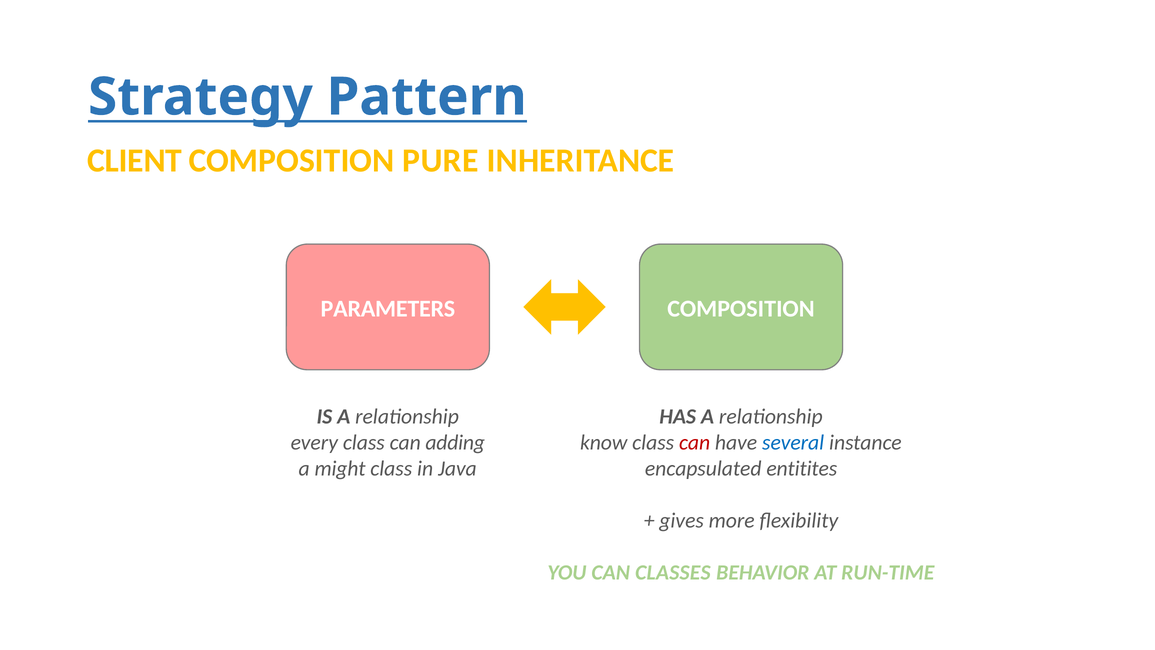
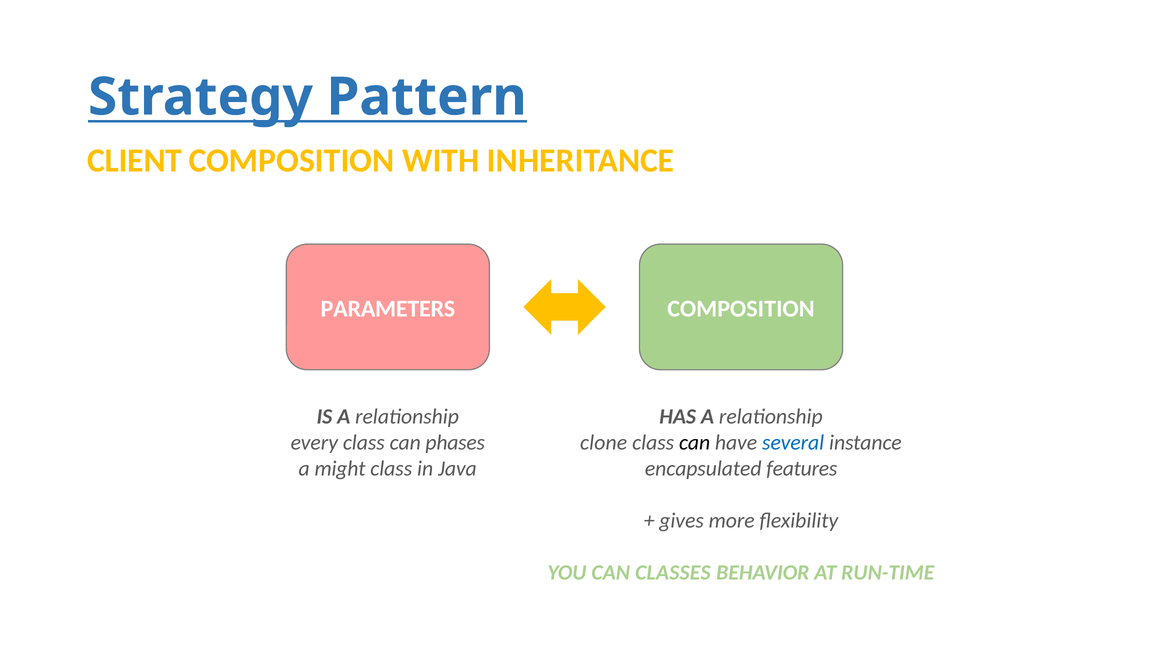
PURE: PURE -> WITH
adding: adding -> phases
know: know -> clone
can at (695, 442) colour: red -> black
entitites: entitites -> features
